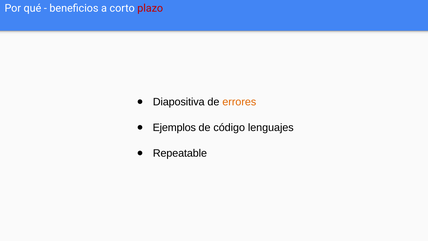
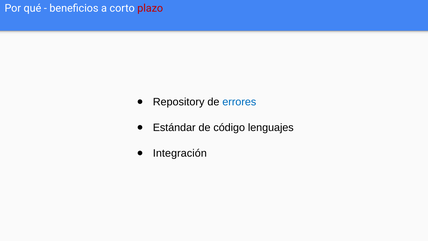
Diapositiva: Diapositiva -> Repository
errores colour: orange -> blue
Ejemplos: Ejemplos -> Estándar
Repeatable: Repeatable -> Integración
